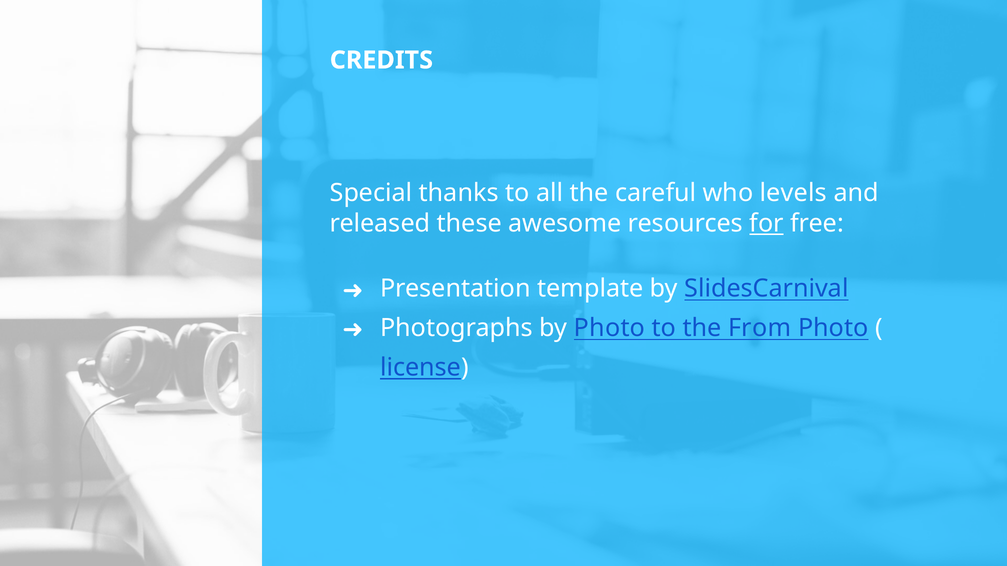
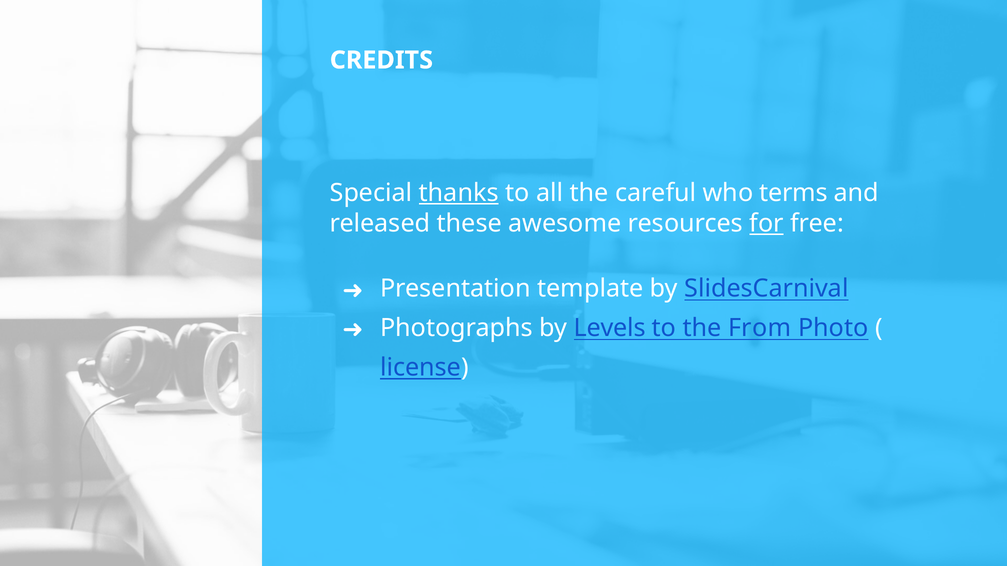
thanks underline: none -> present
levels: levels -> terms
by Photo: Photo -> Levels
